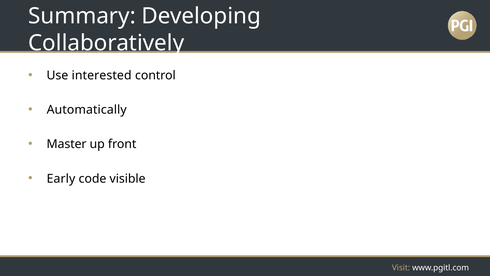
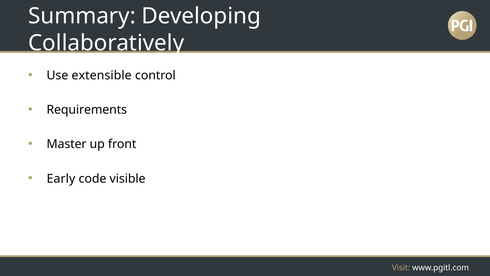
interested: interested -> extensible
Automatically: Automatically -> Requirements
